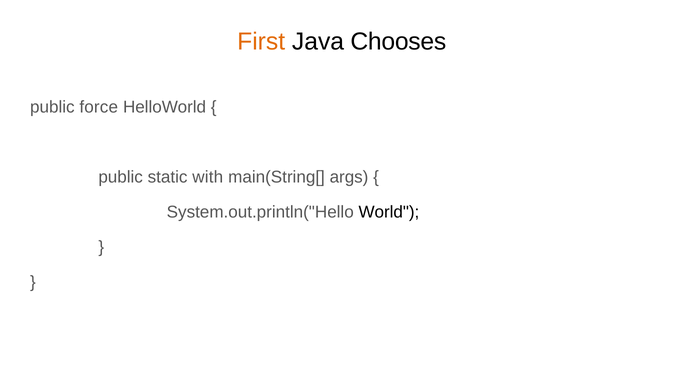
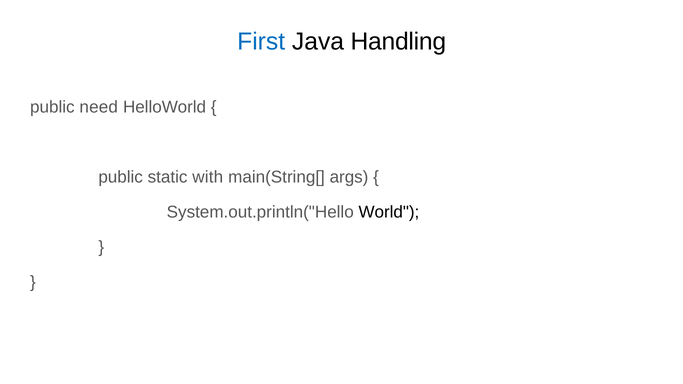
First colour: orange -> blue
Chooses: Chooses -> Handling
force: force -> need
